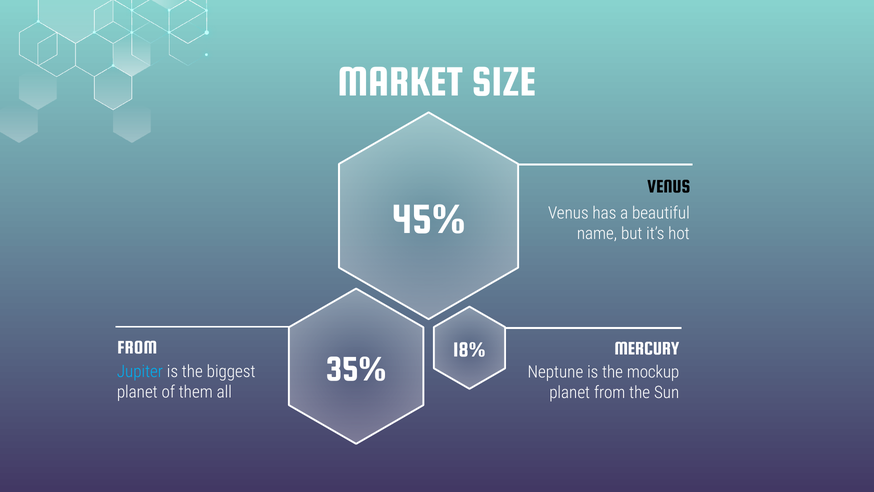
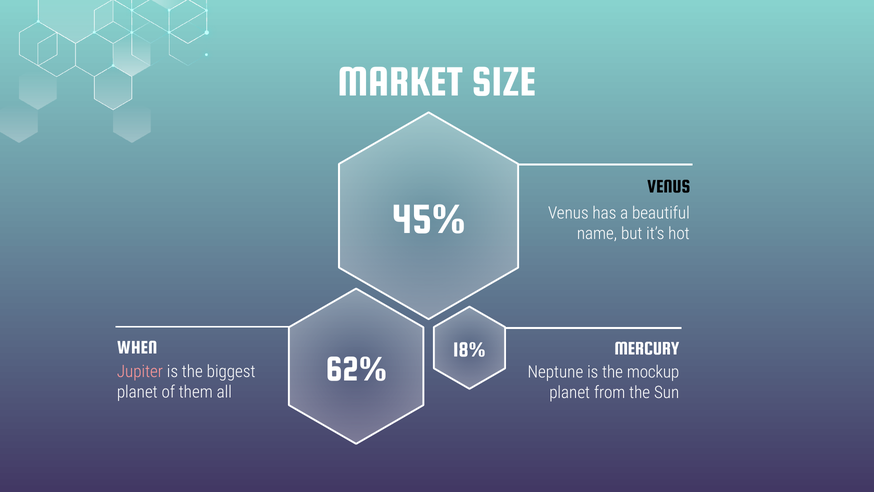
FROM at (137, 347): FROM -> WHEN
35%: 35% -> 62%
Jupiter colour: light blue -> pink
